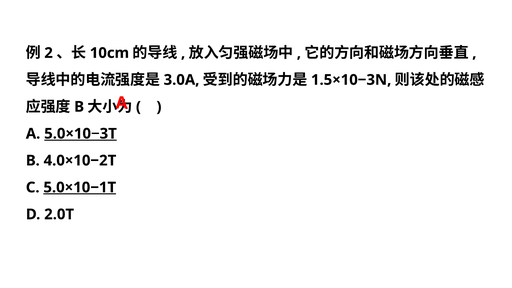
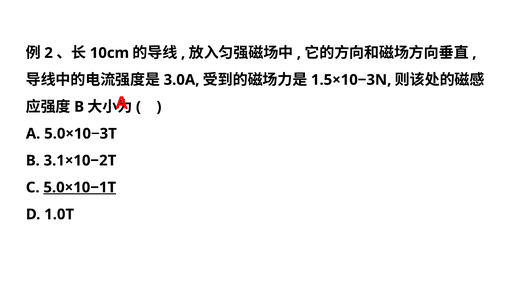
5.0×10−3T underline: present -> none
4.0×10−2T: 4.0×10−2T -> 3.1×10−2T
2.0T: 2.0T -> 1.0T
